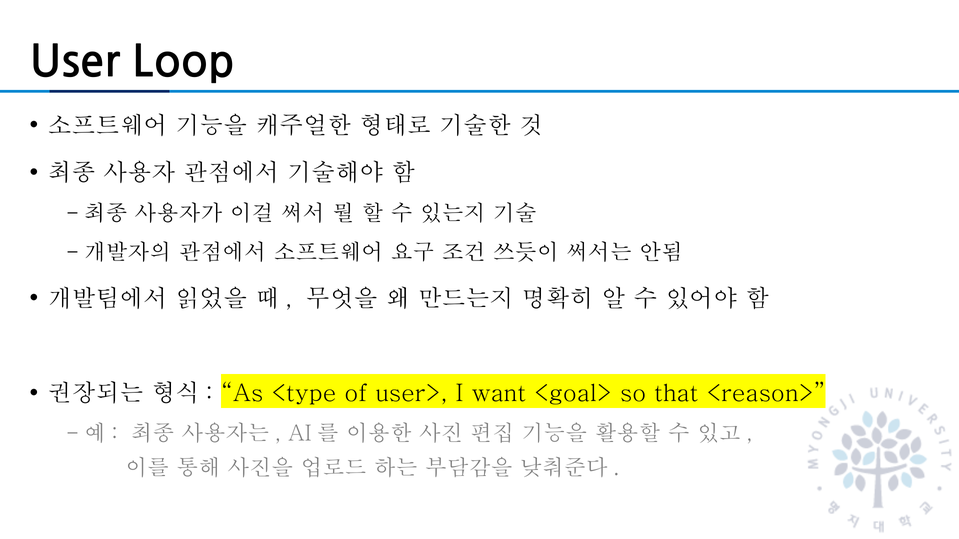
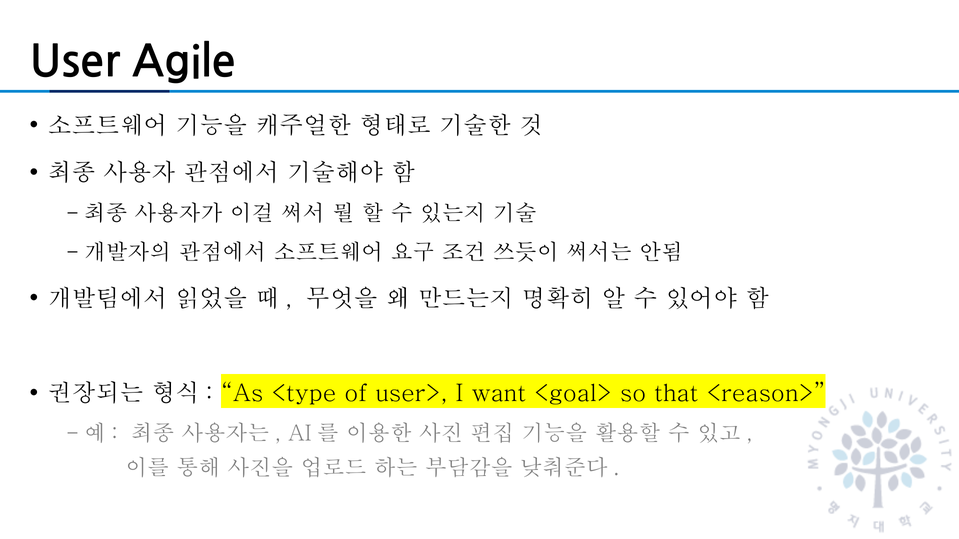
Loop: Loop -> Agile
